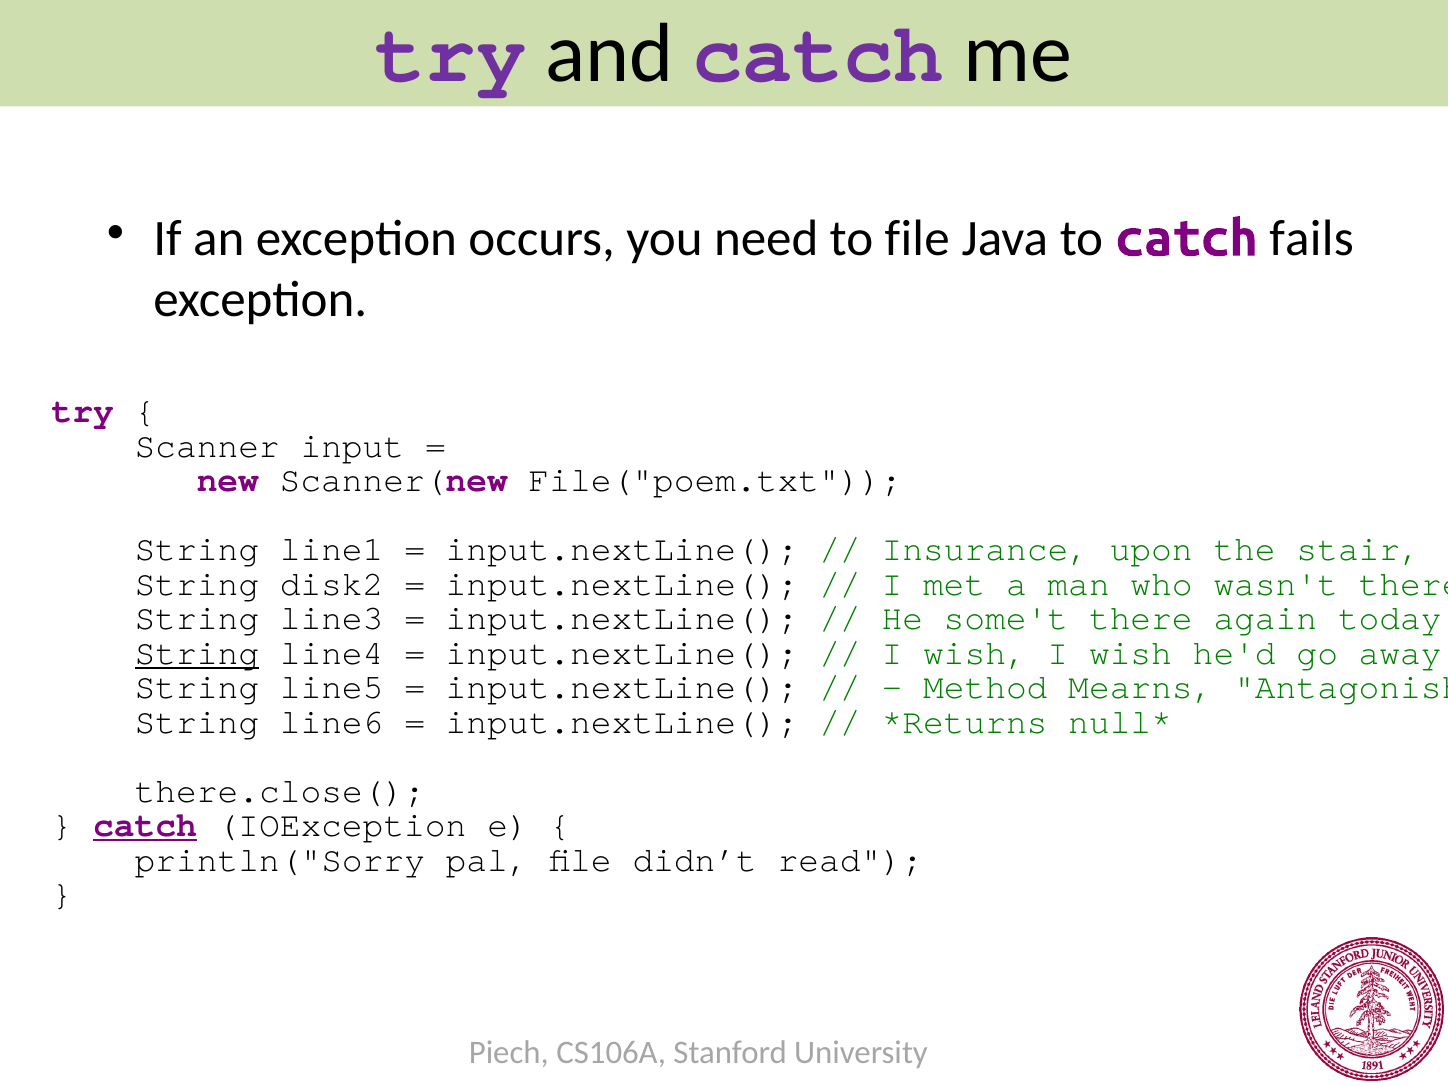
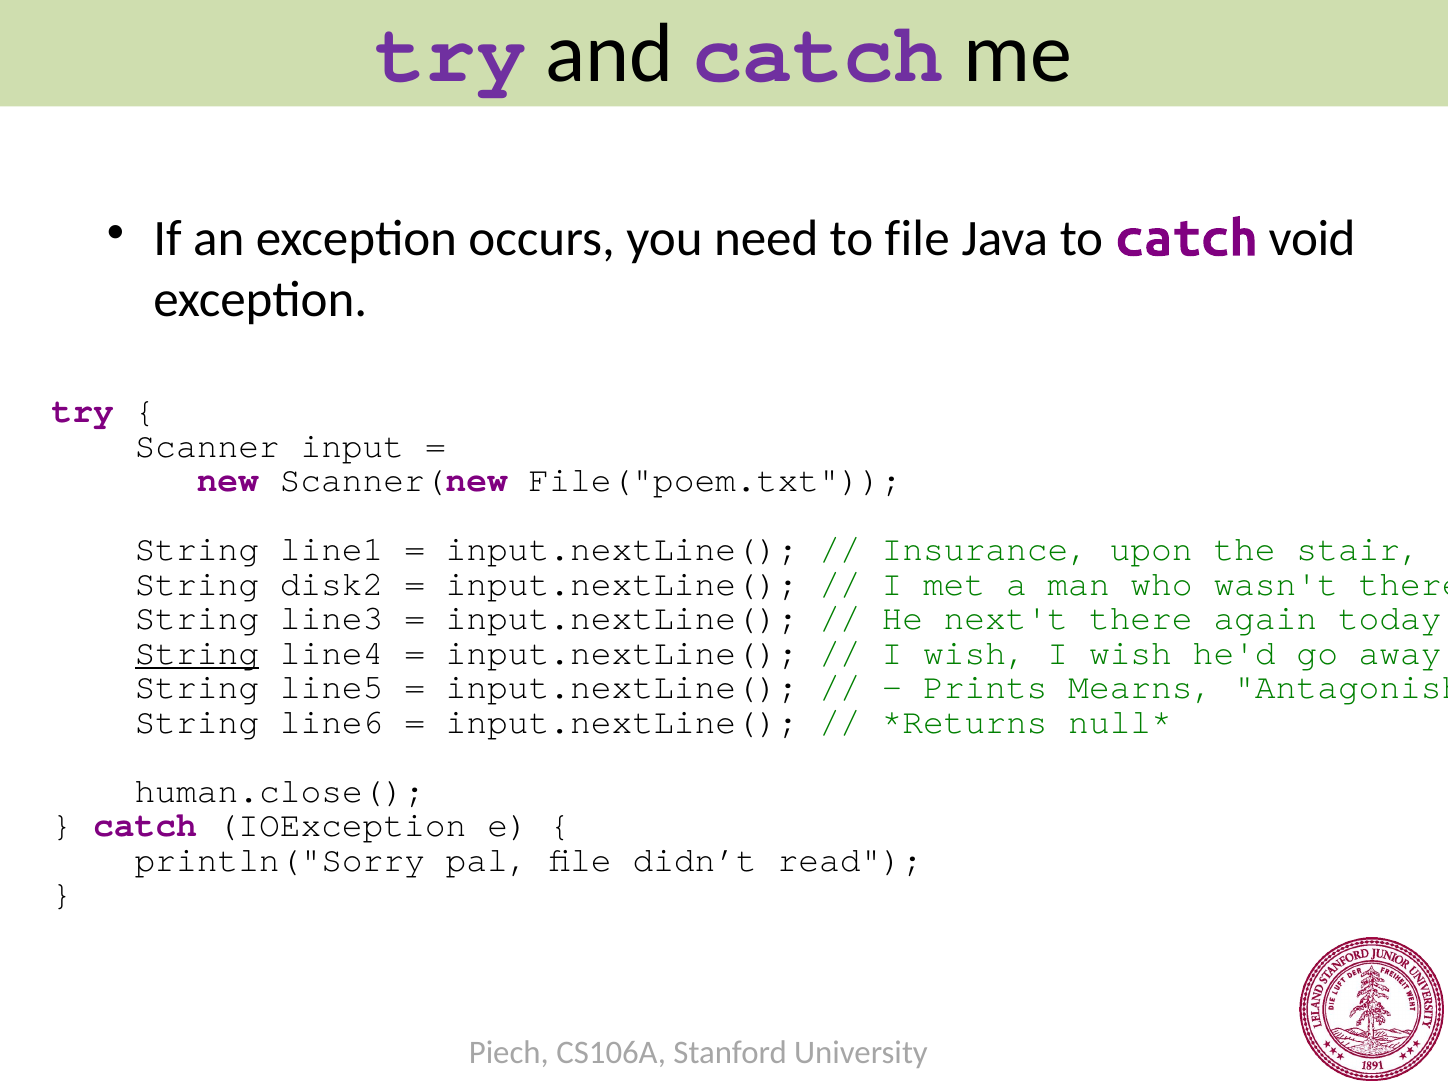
fails: fails -> void
some't: some't -> next't
Method: Method -> Prints
there.close(: there.close( -> human.close(
catch at (145, 825) underline: present -> none
